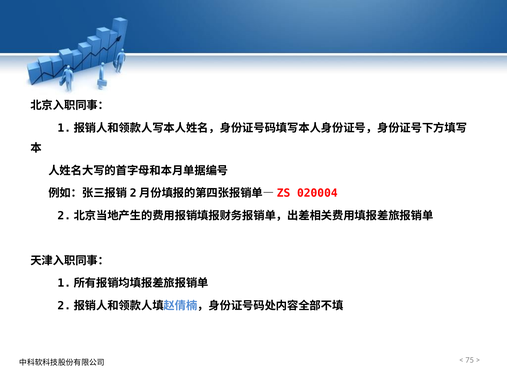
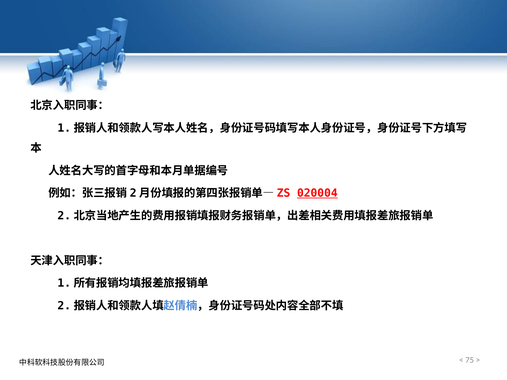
020004 underline: none -> present
